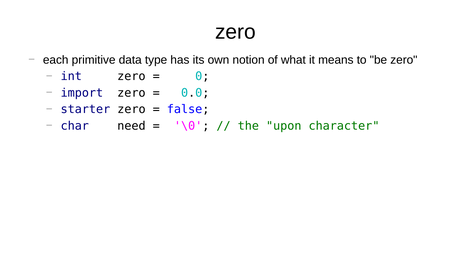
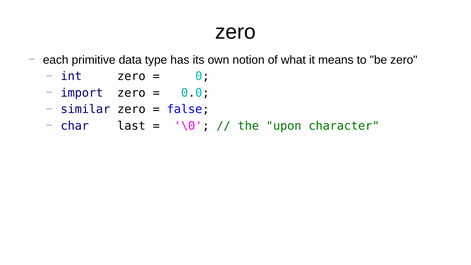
starter: starter -> similar
need: need -> last
